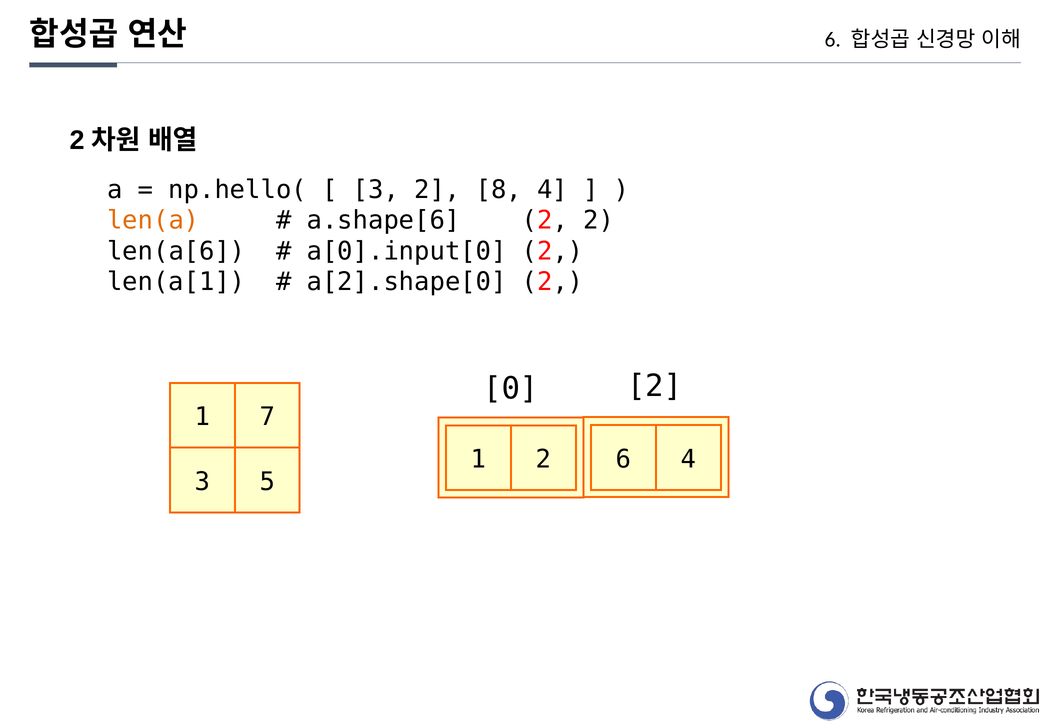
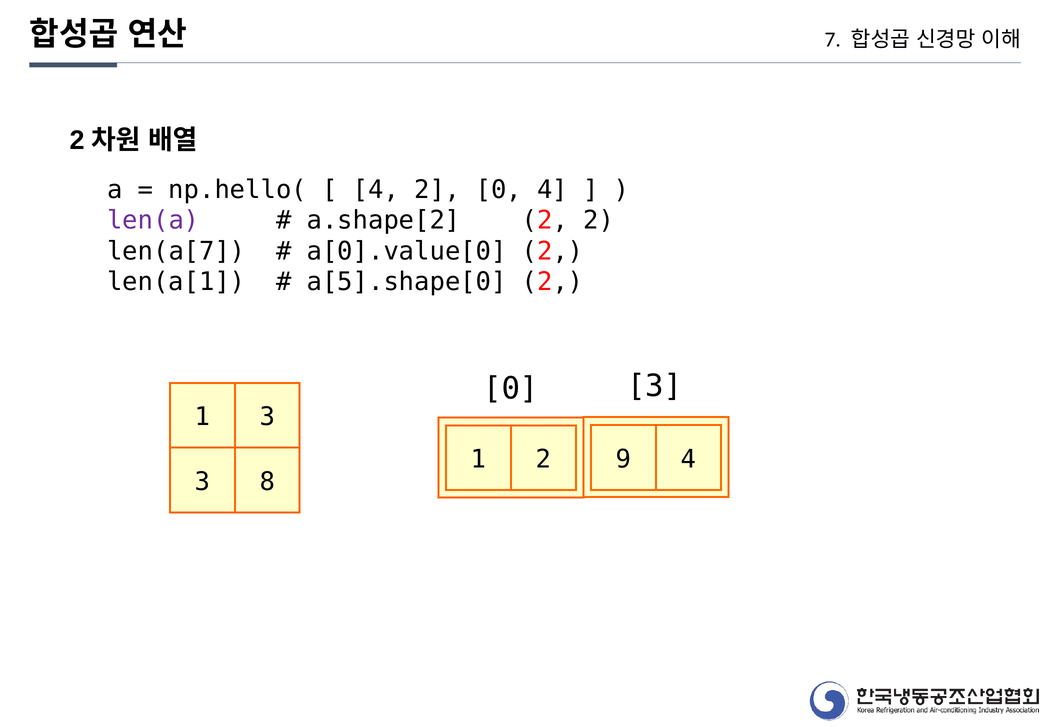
6 at (833, 40): 6 -> 7
3 at (376, 190): 3 -> 4
8 at (499, 190): 8 -> 0
len(a colour: orange -> purple
a.shape[6: a.shape[6 -> a.shape[2
len(a[6: len(a[6 -> len(a[7
a[0].input[0: a[0].input[0 -> a[0].value[0
a[2].shape[0: a[2].shape[0 -> a[5].shape[0
0 2: 2 -> 3
1 7: 7 -> 3
2 6: 6 -> 9
5: 5 -> 8
